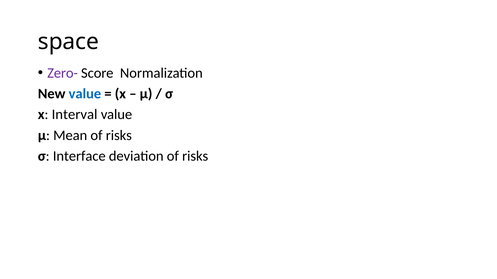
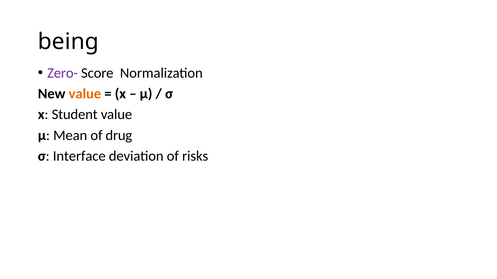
space: space -> being
value at (85, 94) colour: blue -> orange
Interval: Interval -> Student
Mean of risks: risks -> drug
